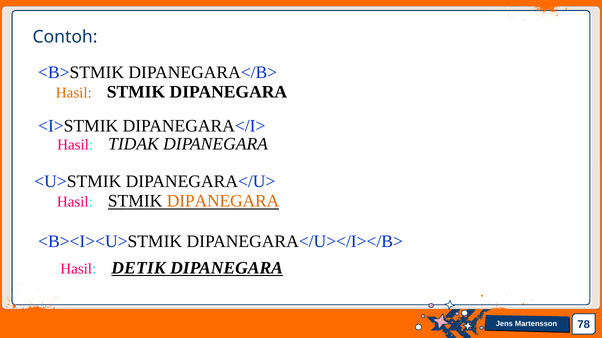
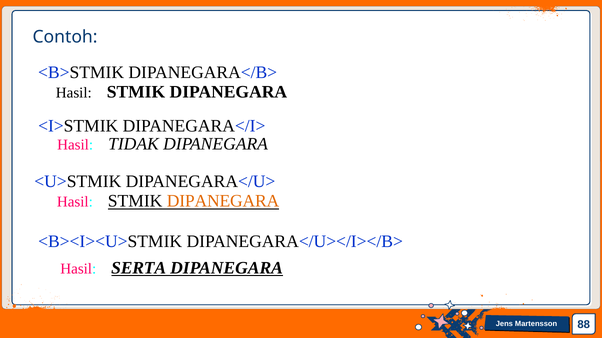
Hasil at (74, 93) colour: orange -> black
DETIK: DETIK -> SERTA
78: 78 -> 88
